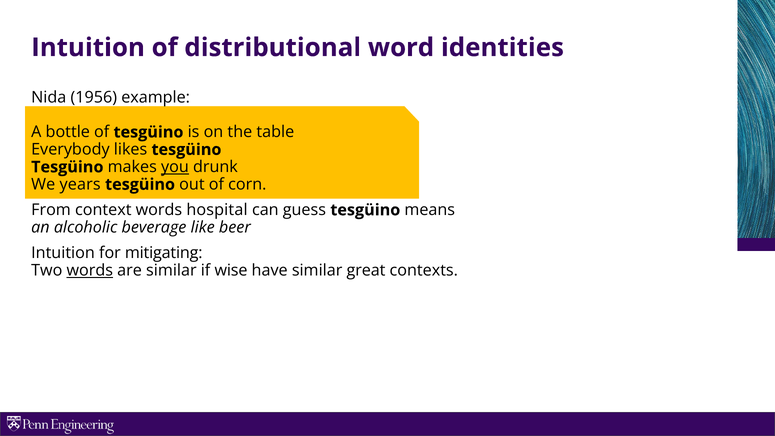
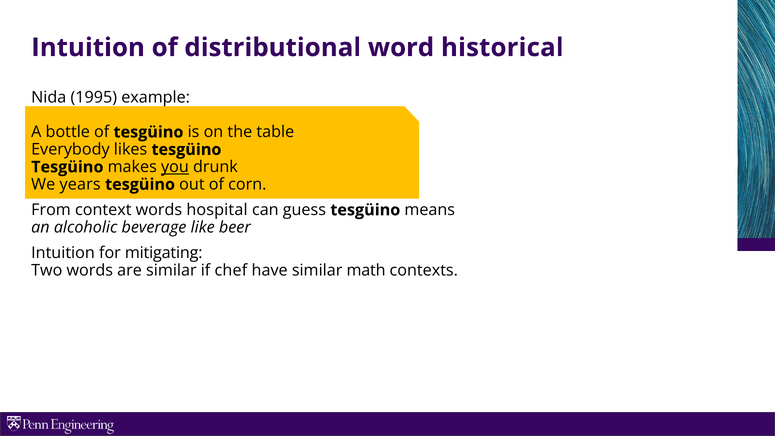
identities: identities -> historical
1956: 1956 -> 1995
words at (90, 270) underline: present -> none
wise: wise -> chef
great: great -> math
